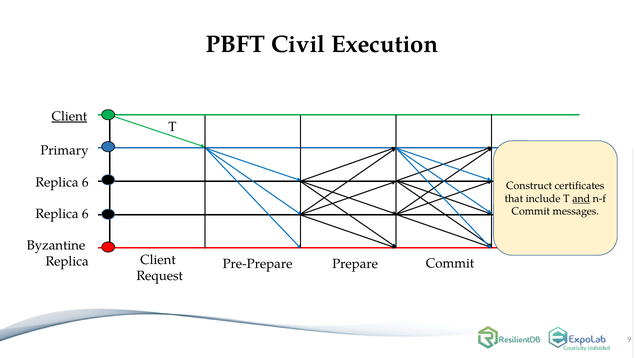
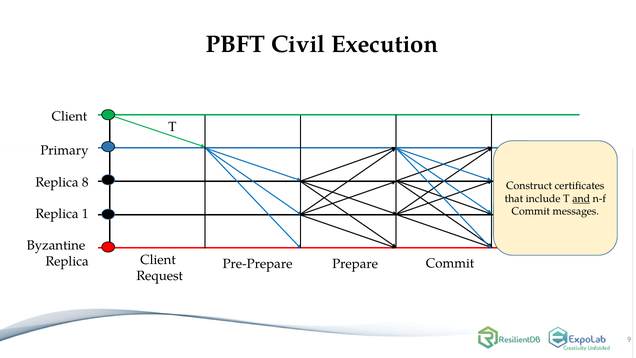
Client at (69, 116) underline: present -> none
6 at (85, 182): 6 -> 8
6 at (85, 214): 6 -> 1
